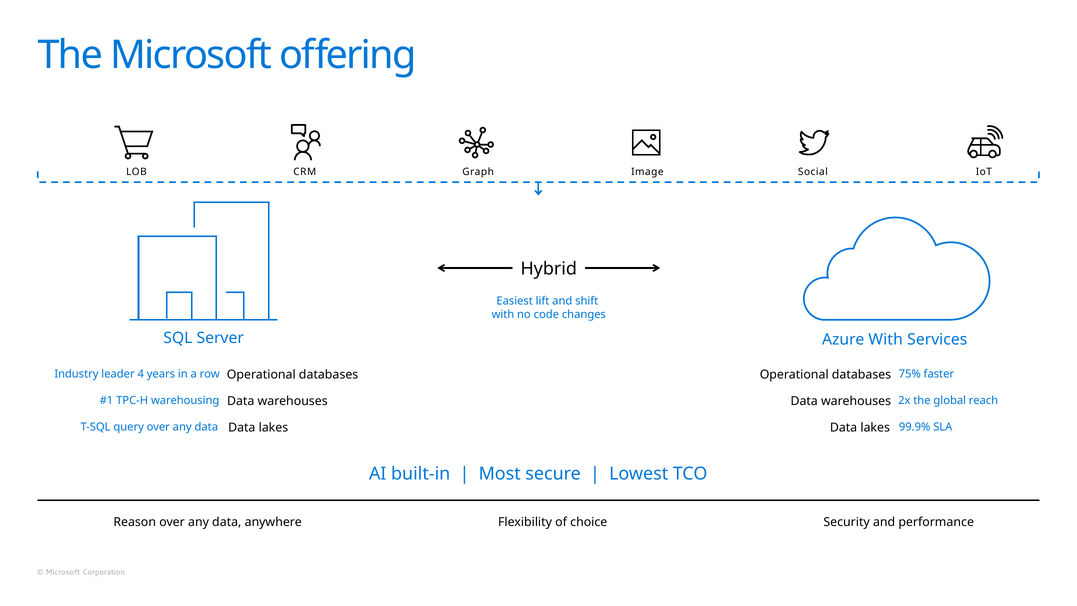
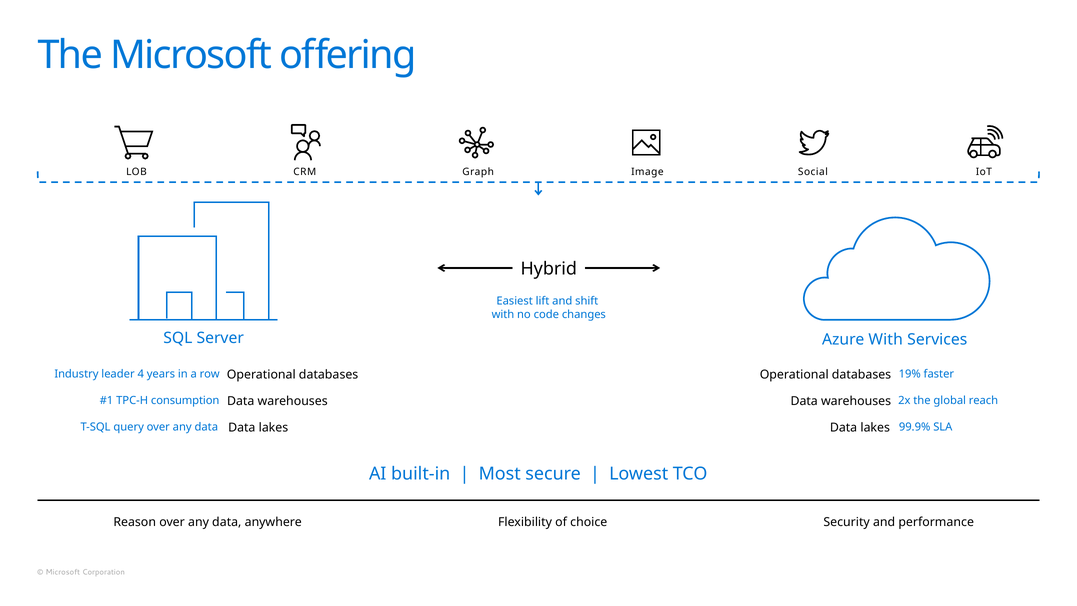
75%: 75% -> 19%
warehousing: warehousing -> consumption
